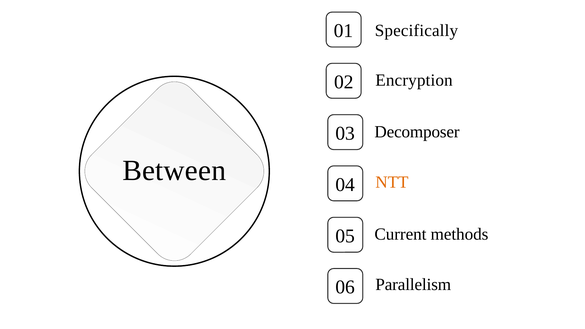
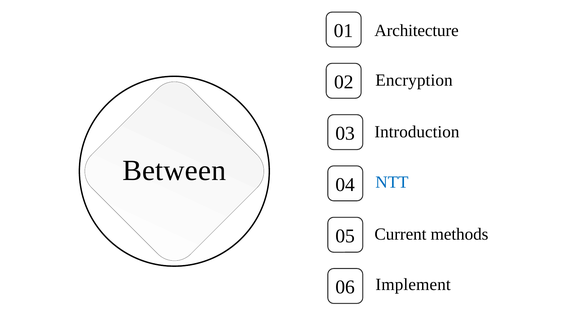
Specifically: Specifically -> Architecture
Decomposer: Decomposer -> Introduction
NTT colour: orange -> blue
Parallelism: Parallelism -> Implement
